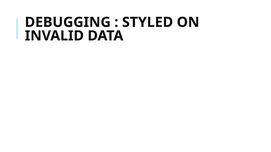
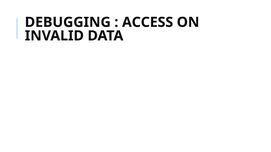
STYLED: STYLED -> ACCESS
